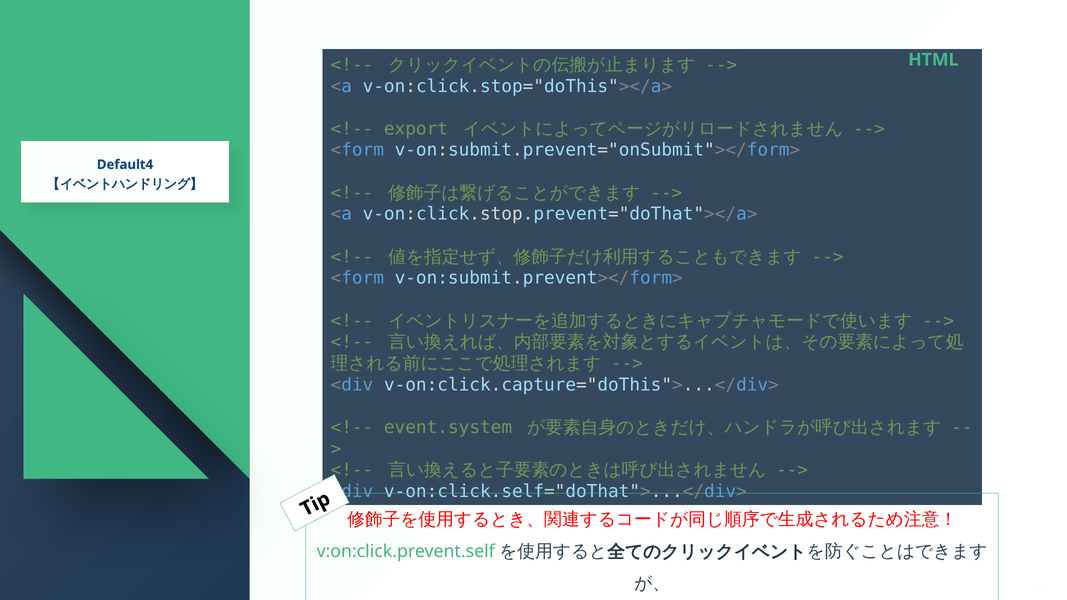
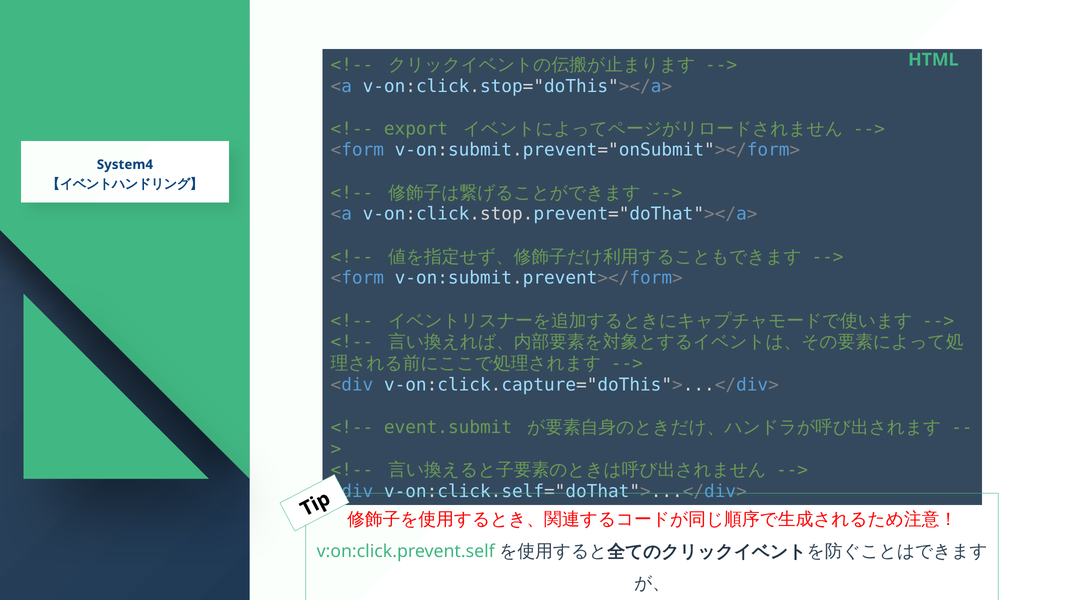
Default4: Default4 -> System4
event.system: event.system -> event.submit
